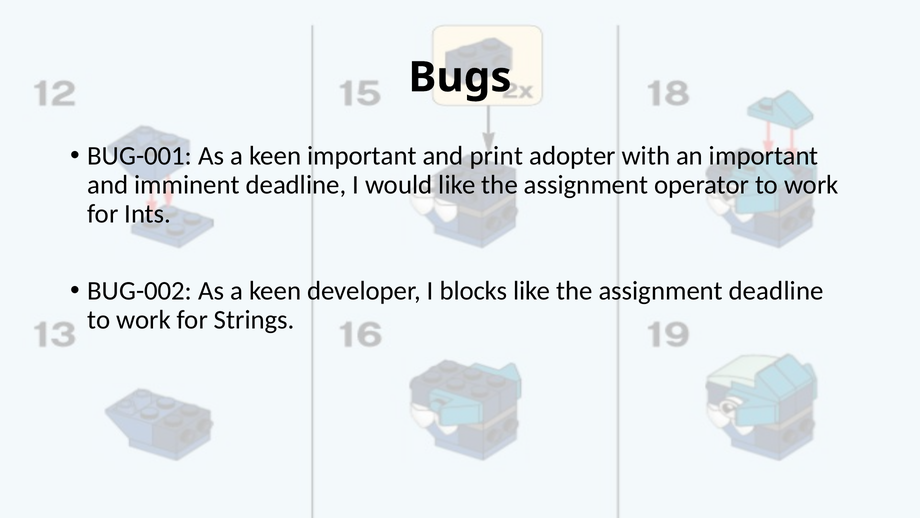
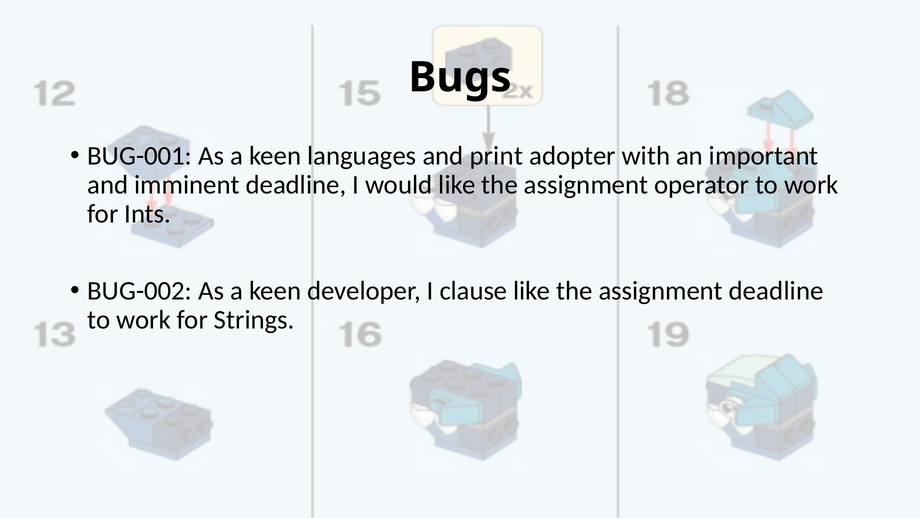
keen important: important -> languages
blocks: blocks -> clause
